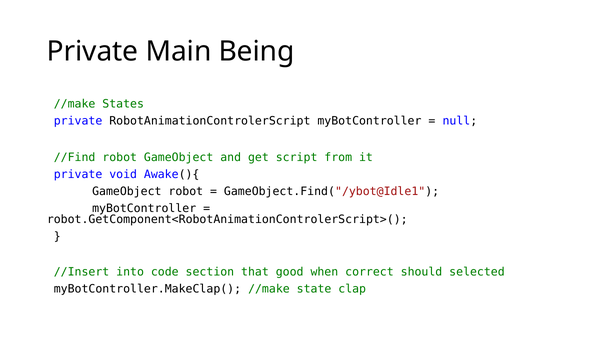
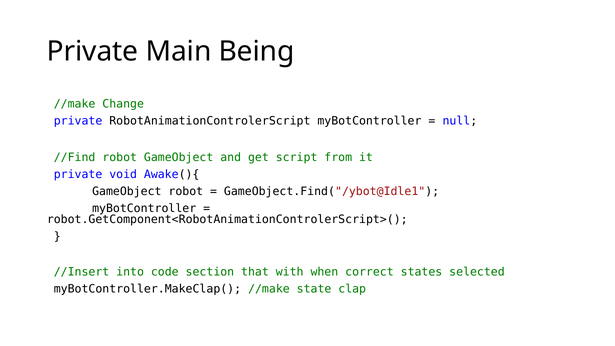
States: States -> Change
good: good -> with
should: should -> states
